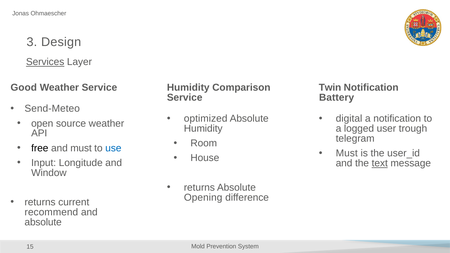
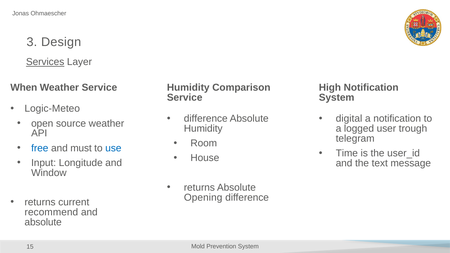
Good: Good -> When
Twin: Twin -> High
Battery at (337, 98): Battery -> System
Send-Meteo: Send-Meteo -> Logic-Meteo
optimized at (206, 119): optimized -> difference
free colour: black -> blue
Must at (347, 153): Must -> Time
text underline: present -> none
